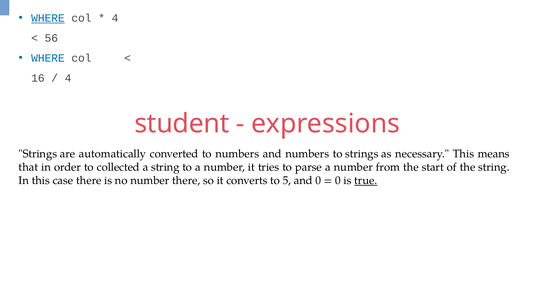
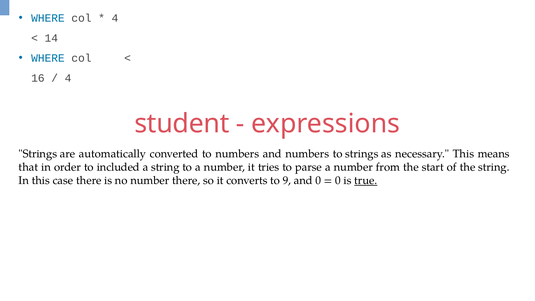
WHERE at (48, 18) underline: present -> none
56: 56 -> 14
collected: collected -> included
5: 5 -> 9
